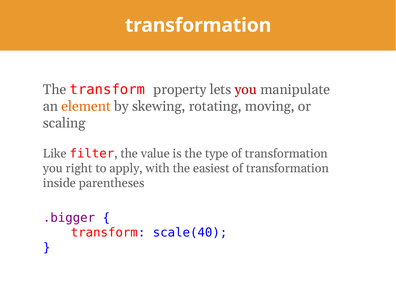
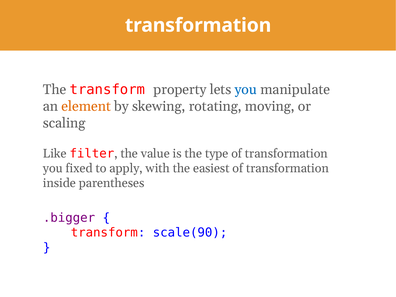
you at (246, 90) colour: red -> blue
right: right -> fixed
scale(40: scale(40 -> scale(90
